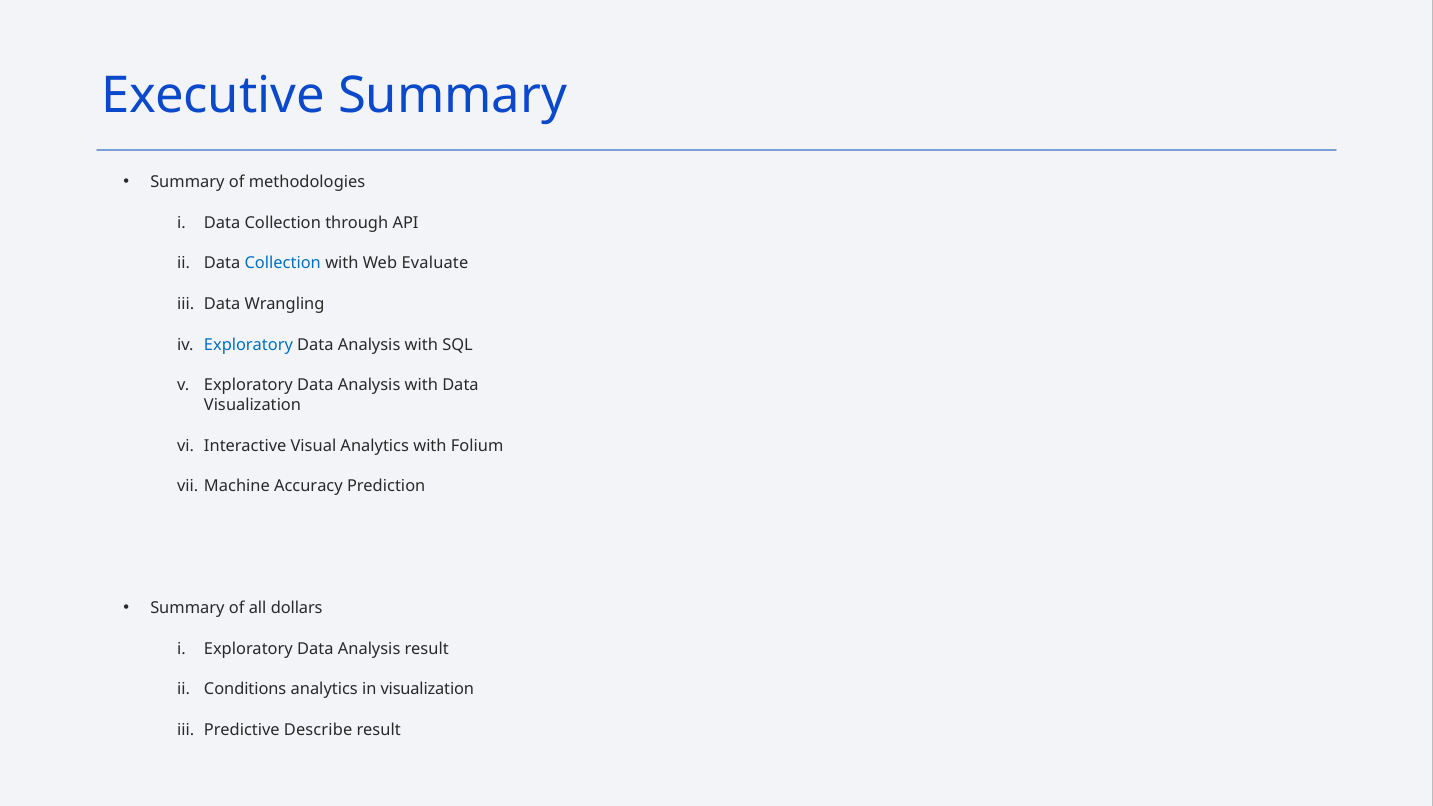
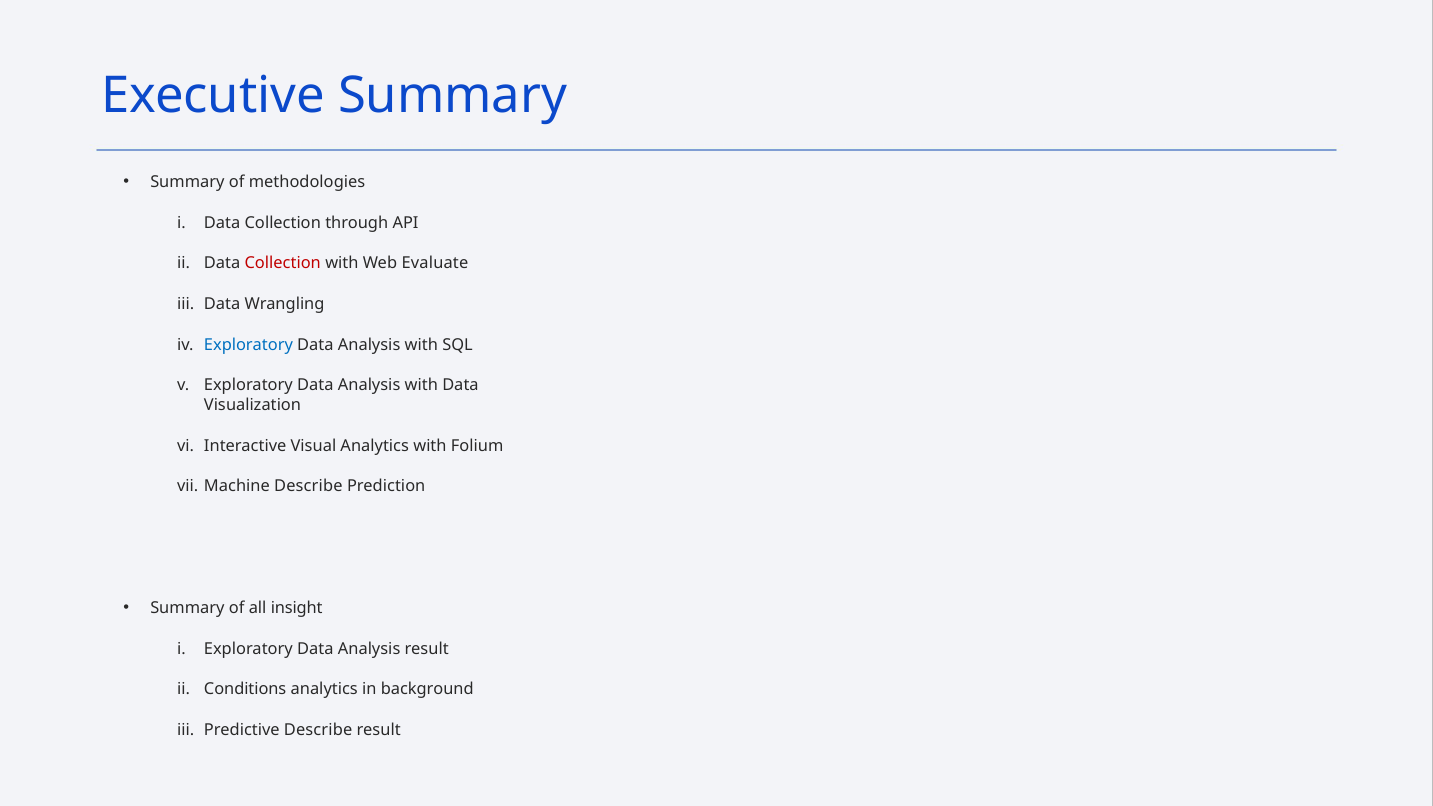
Collection at (283, 264) colour: blue -> red
Machine Accuracy: Accuracy -> Describe
dollars: dollars -> insight
in visualization: visualization -> background
